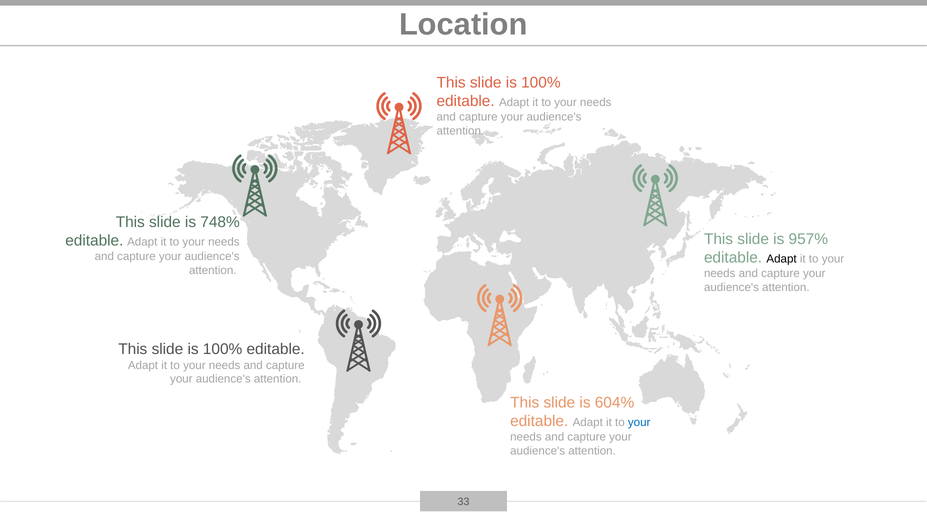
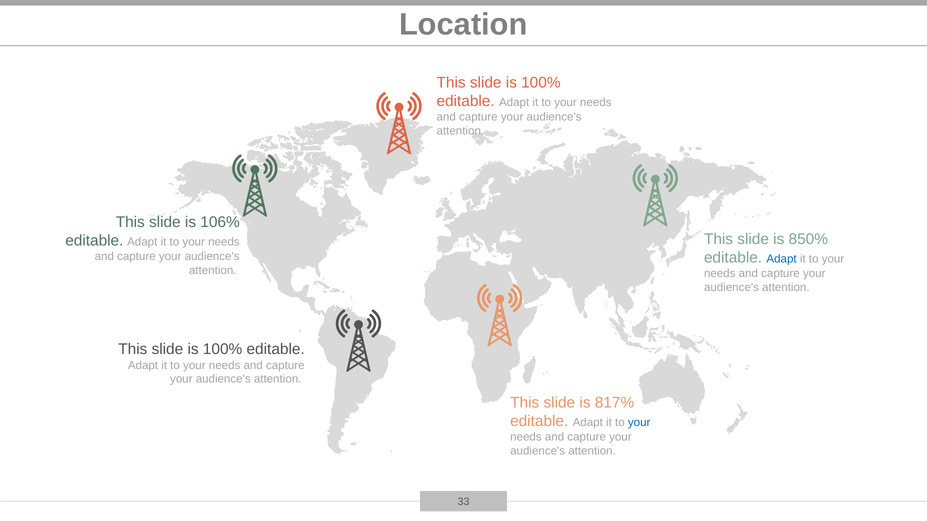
748%: 748% -> 106%
957%: 957% -> 850%
Adapt at (782, 259) colour: black -> blue
604%: 604% -> 817%
